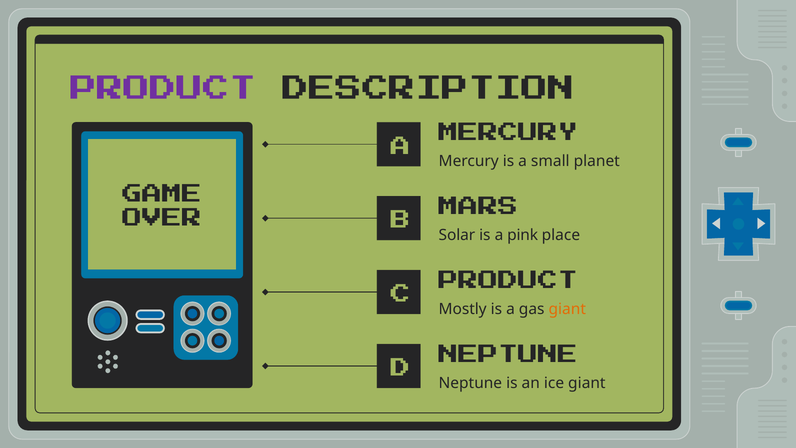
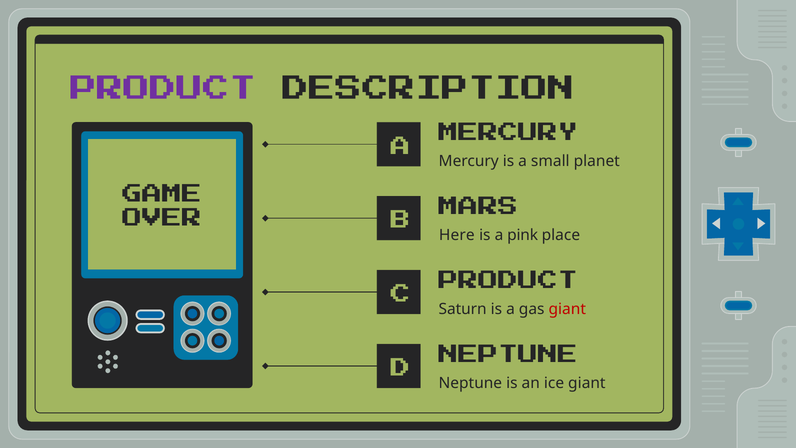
Solar: Solar -> Here
Mostly: Mostly -> Saturn
giant at (567, 309) colour: orange -> red
